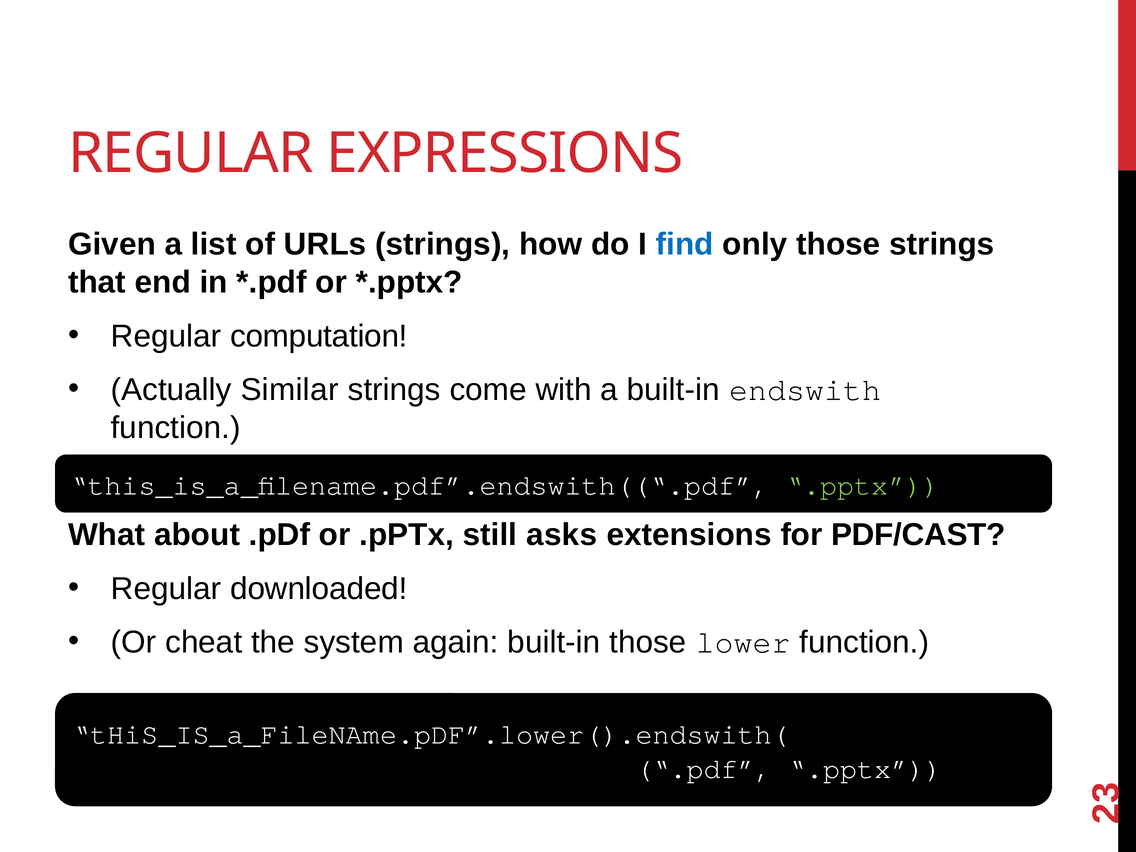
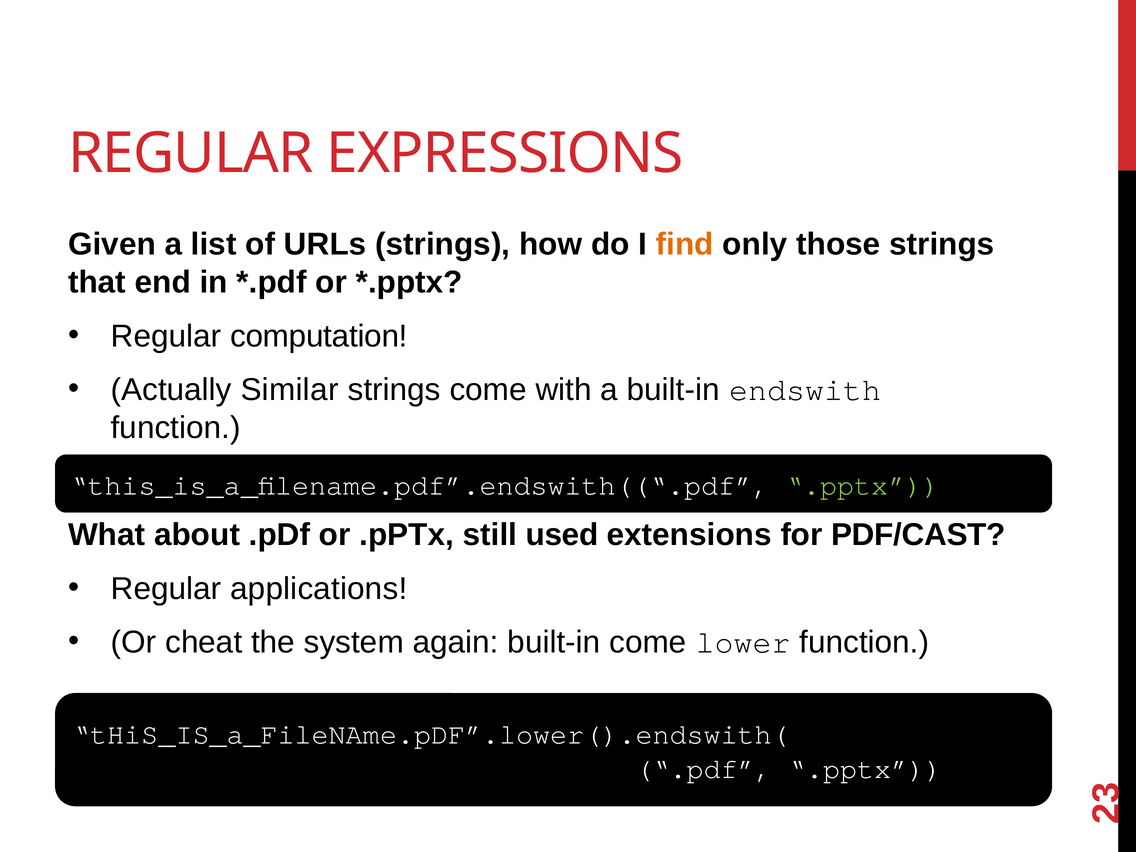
find colour: blue -> orange
asks: asks -> used
downloaded: downloaded -> applications
built-in those: those -> come
